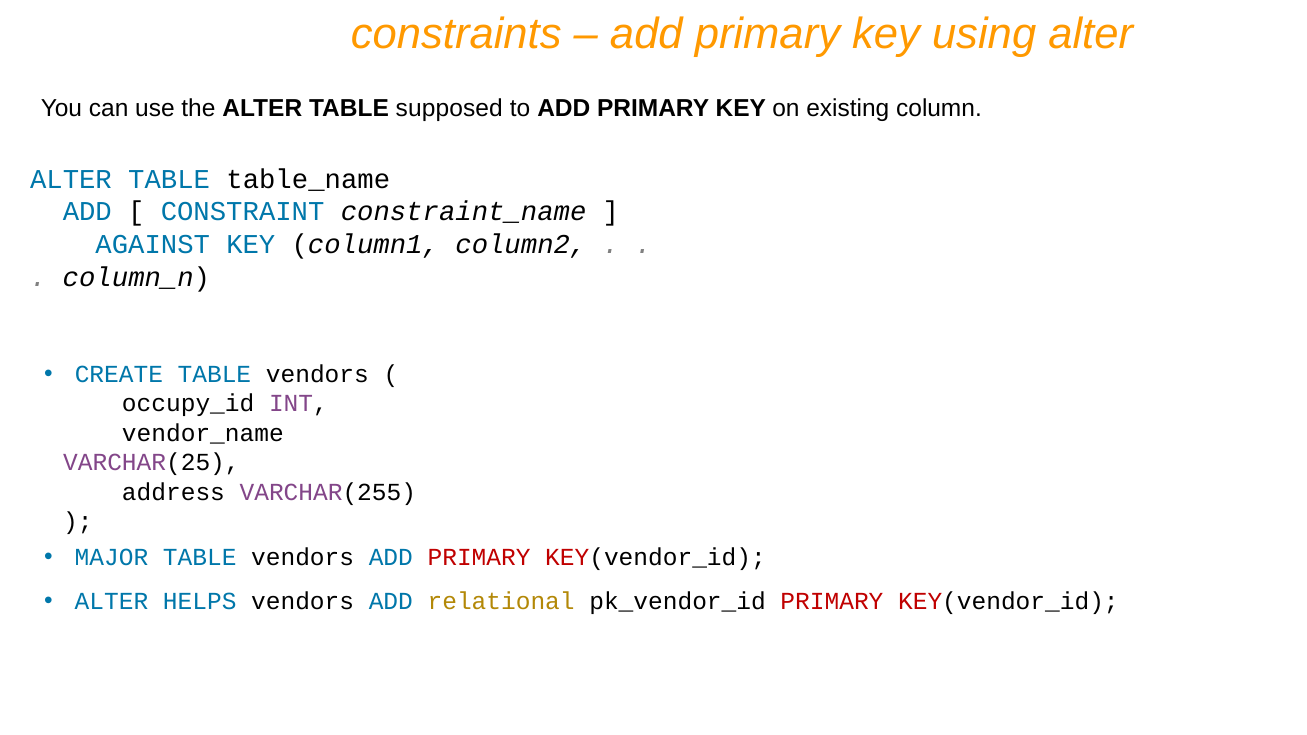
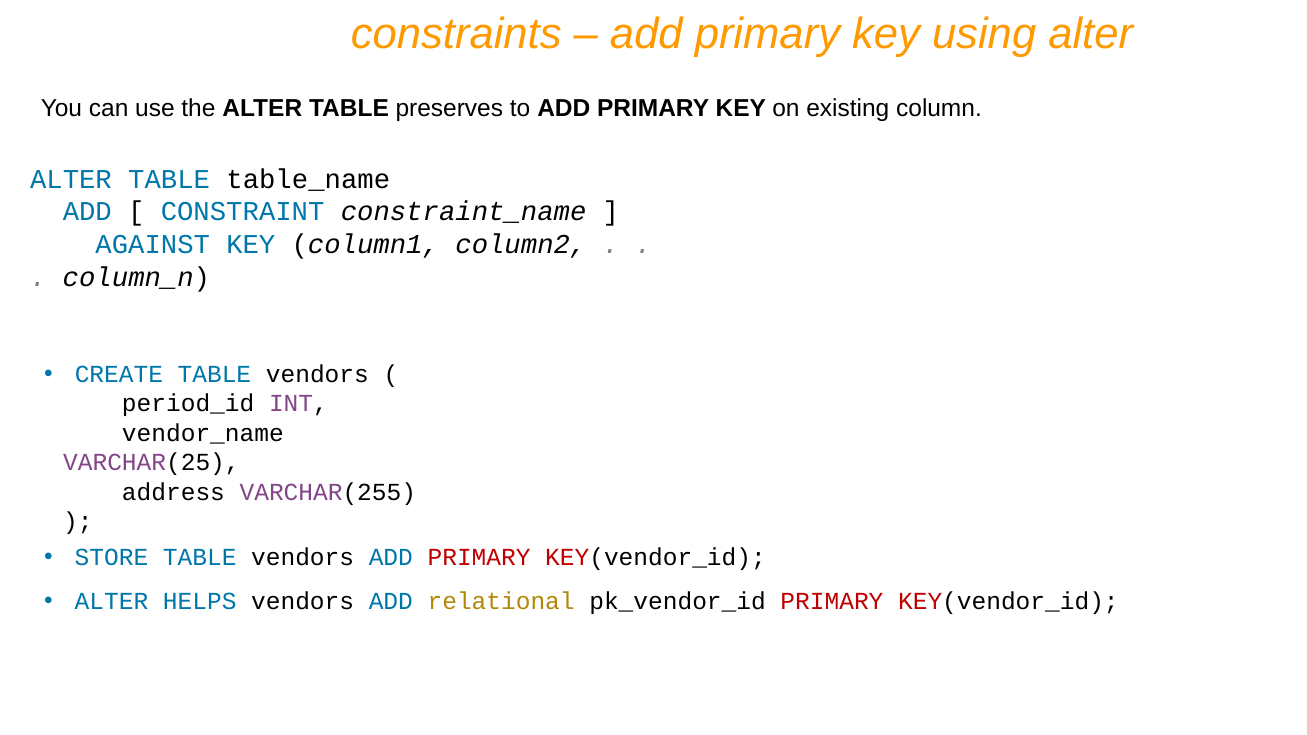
supposed: supposed -> preserves
occupy_id: occupy_id -> period_id
MAJOR: MAJOR -> STORE
